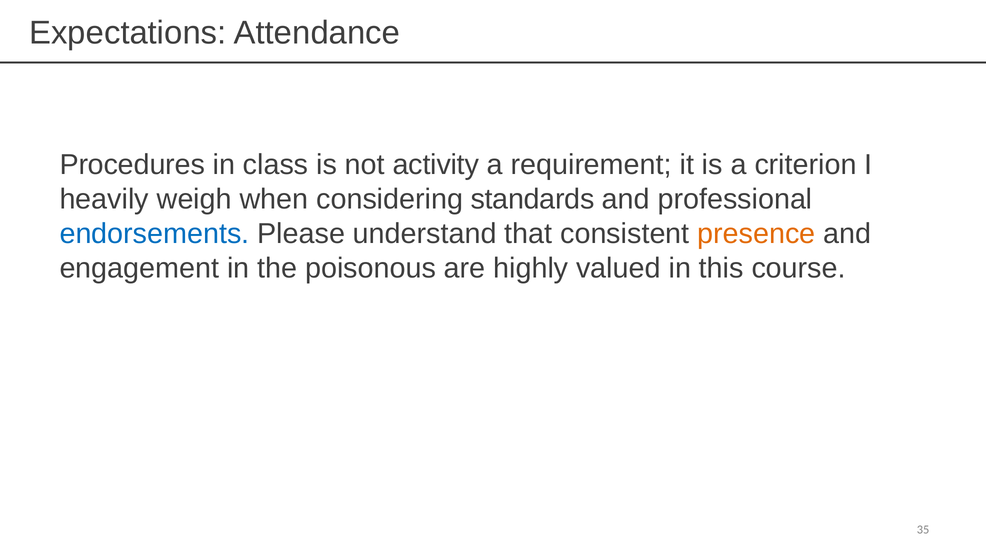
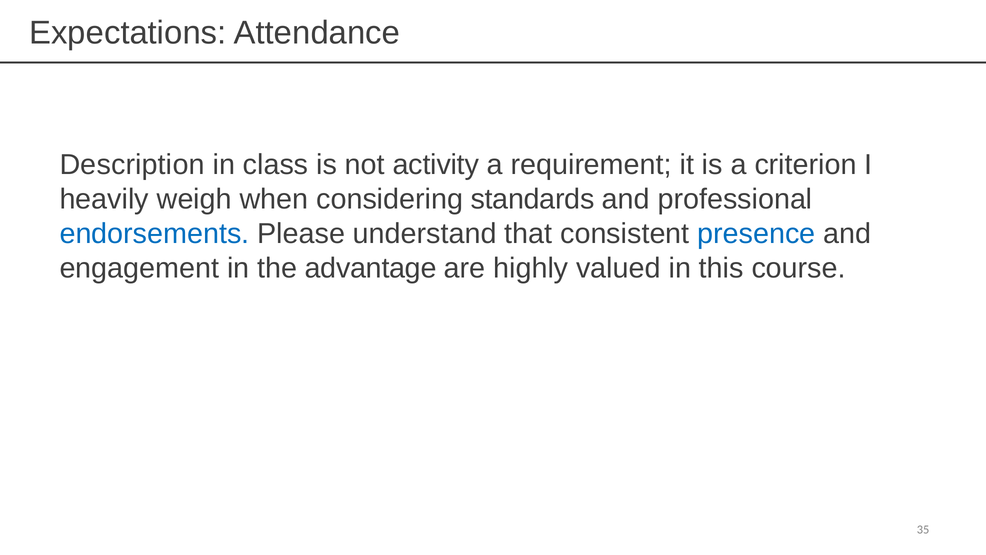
Procedures: Procedures -> Description
presence colour: orange -> blue
poisonous: poisonous -> advantage
